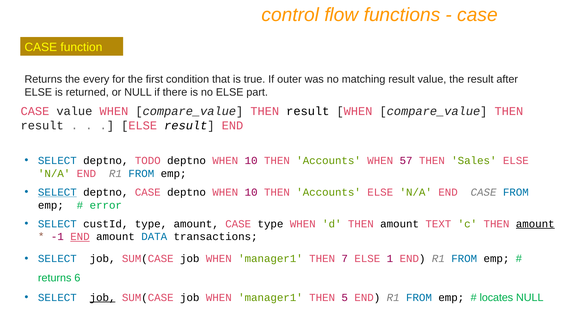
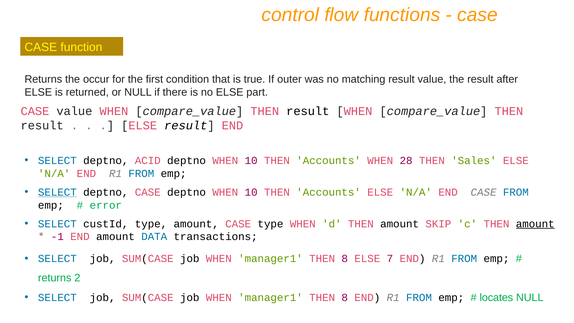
every: every -> occur
TODO: TODO -> ACID
57: 57 -> 28
TEXT: TEXT -> SKIP
END at (80, 237) underline: present -> none
7 at (345, 259): 7 -> 8
1: 1 -> 7
6: 6 -> 2
job at (103, 297) underline: present -> none
5 at (345, 297): 5 -> 8
